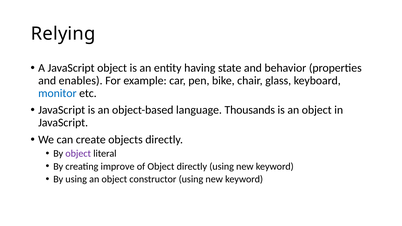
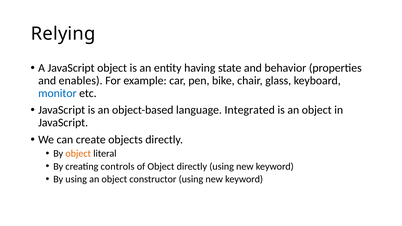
Thousands: Thousands -> Integrated
object at (78, 154) colour: purple -> orange
improve: improve -> controls
